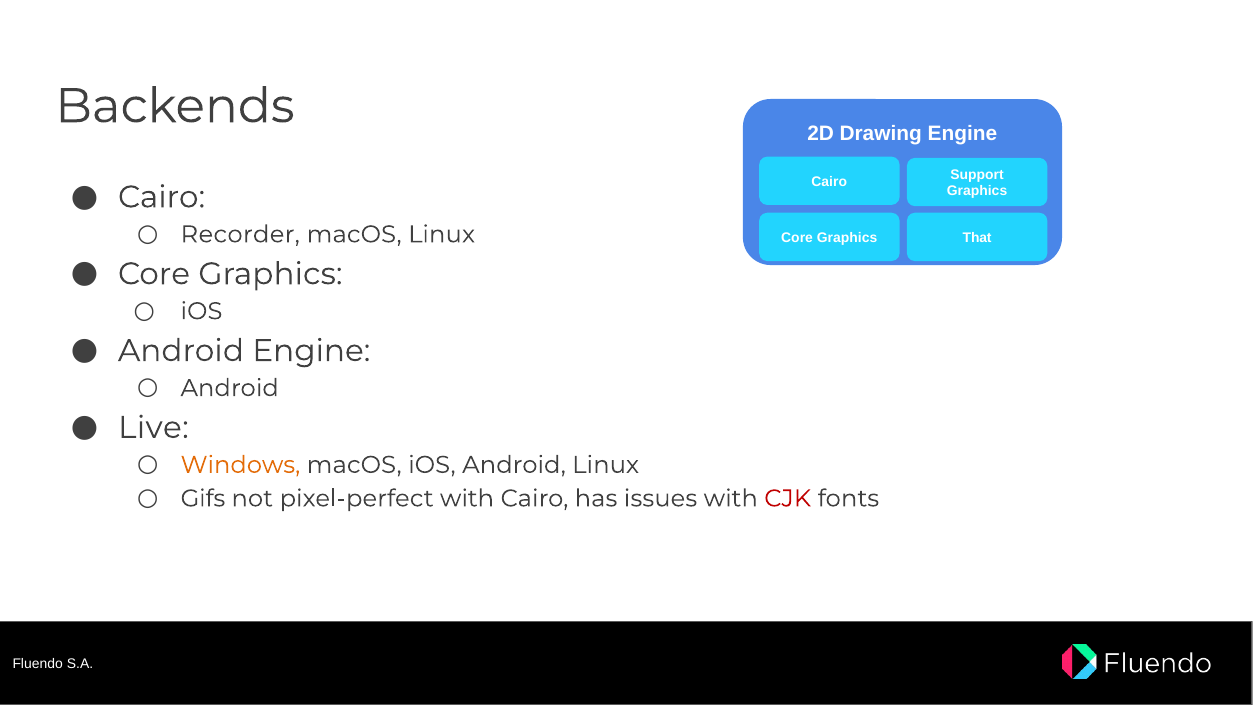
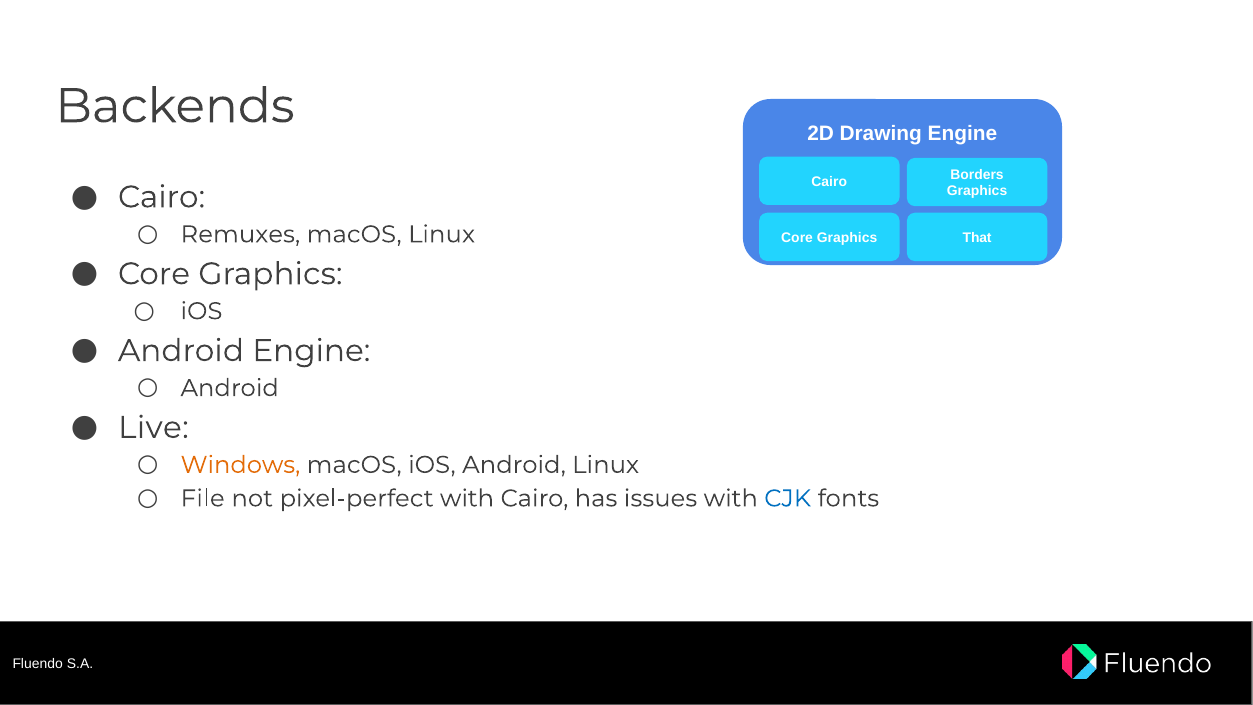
Support: Support -> Borders
Recorder: Recorder -> Remuxes
Gifs: Gifs -> File
CJK colour: red -> blue
